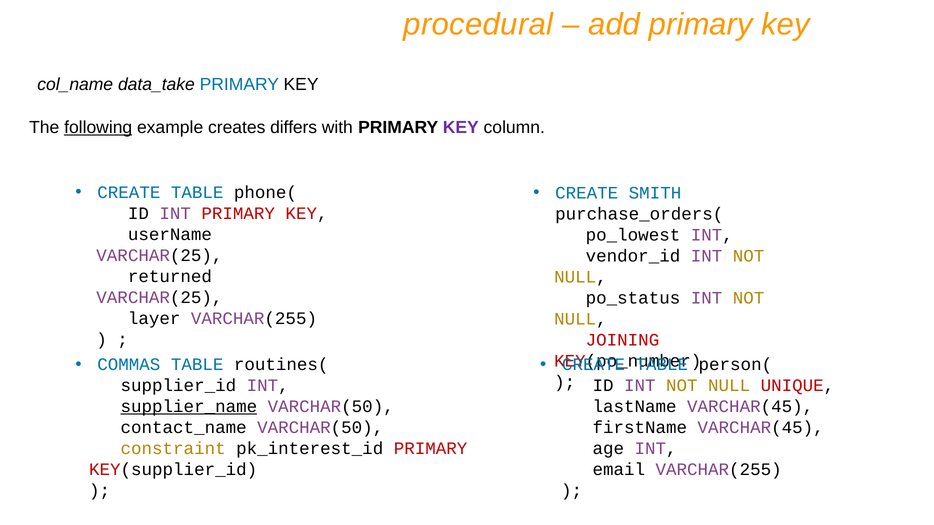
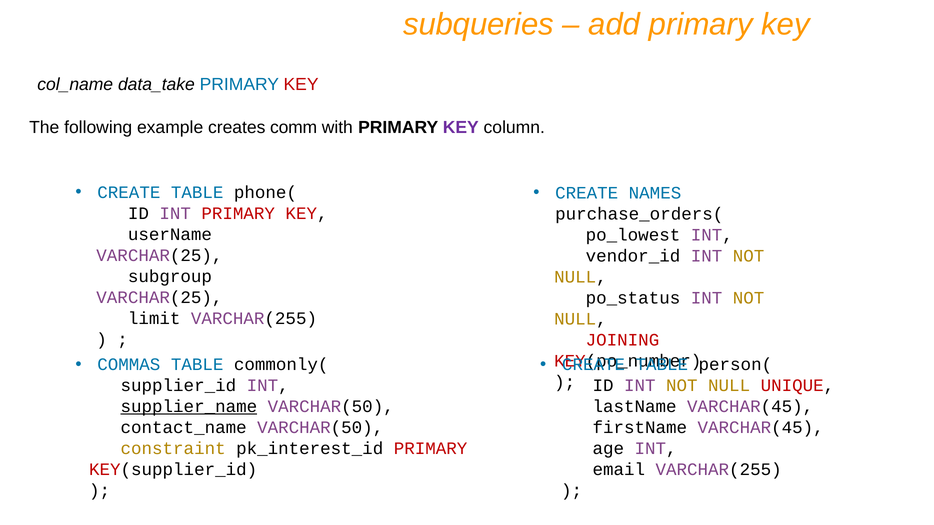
procedural: procedural -> subqueries
KEY at (301, 85) colour: black -> red
following underline: present -> none
differs: differs -> comm
SMITH: SMITH -> NAMES
returned: returned -> subgroup
layer: layer -> limit
routines(: routines( -> commonly(
